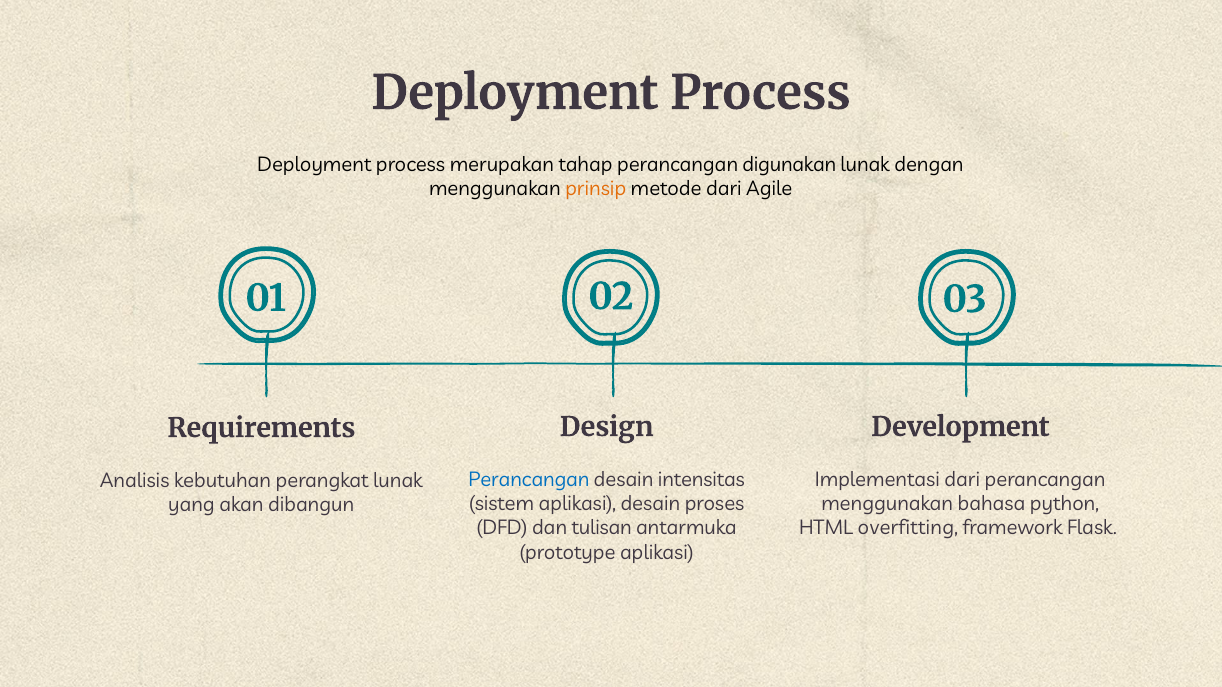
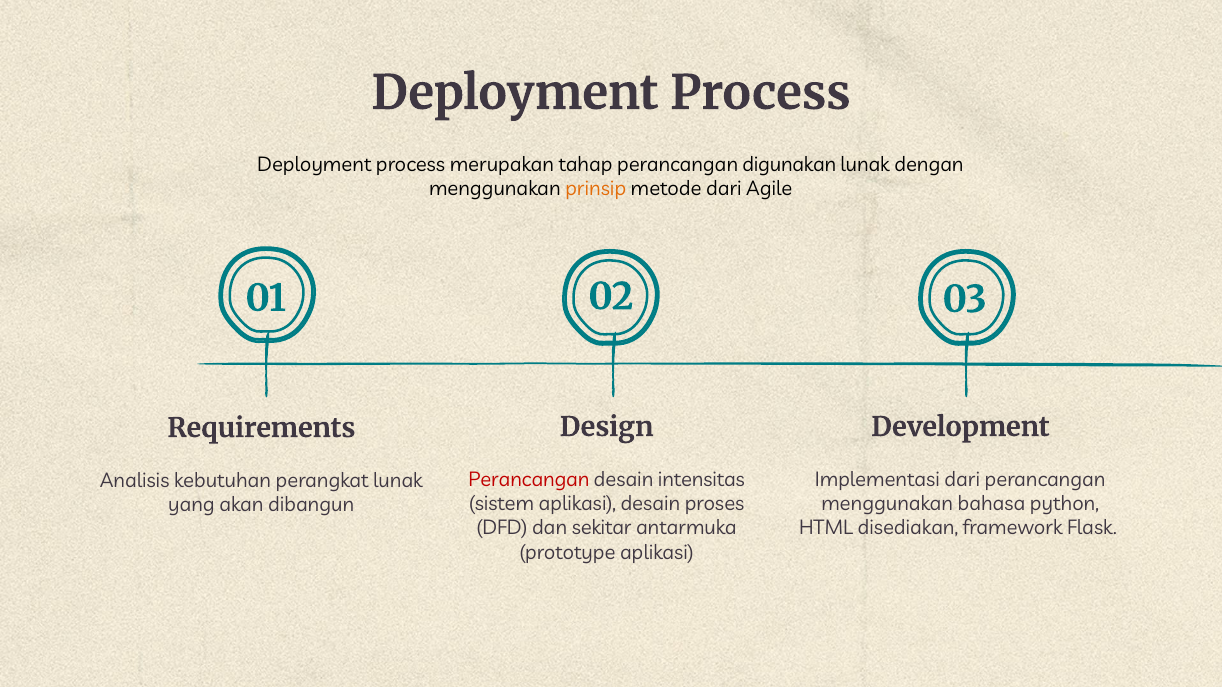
Perancangan at (529, 480) colour: blue -> red
tulisan: tulisan -> sekitar
overfitting: overfitting -> disediakan
